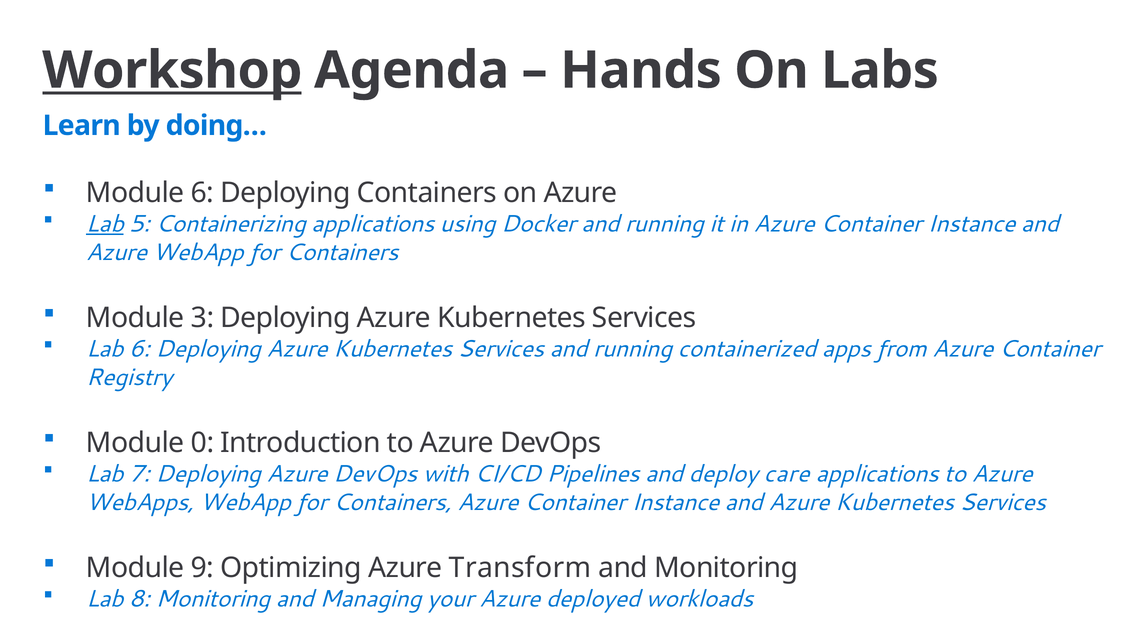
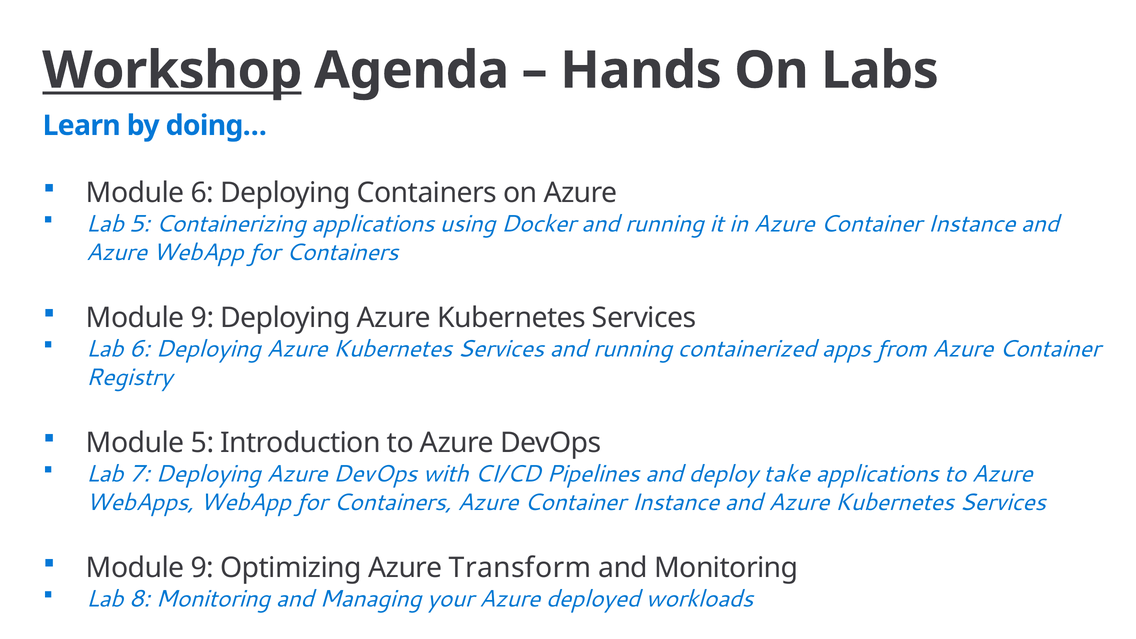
Lab at (105, 224) underline: present -> none
3 at (202, 318): 3 -> 9
Module 0: 0 -> 5
care: care -> take
